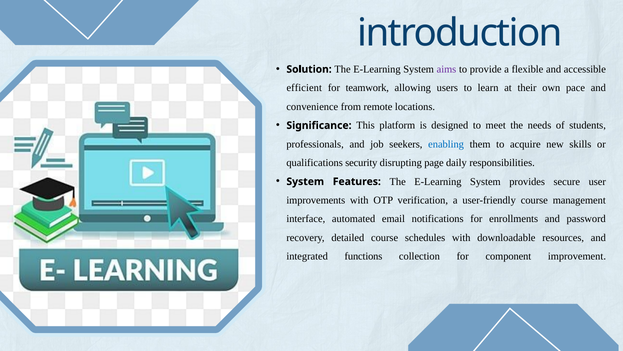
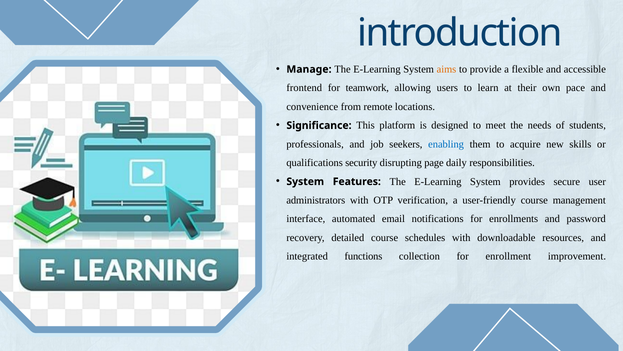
Solution: Solution -> Manage
aims colour: purple -> orange
efficient: efficient -> frontend
improvements: improvements -> administrators
component: component -> enrollment
